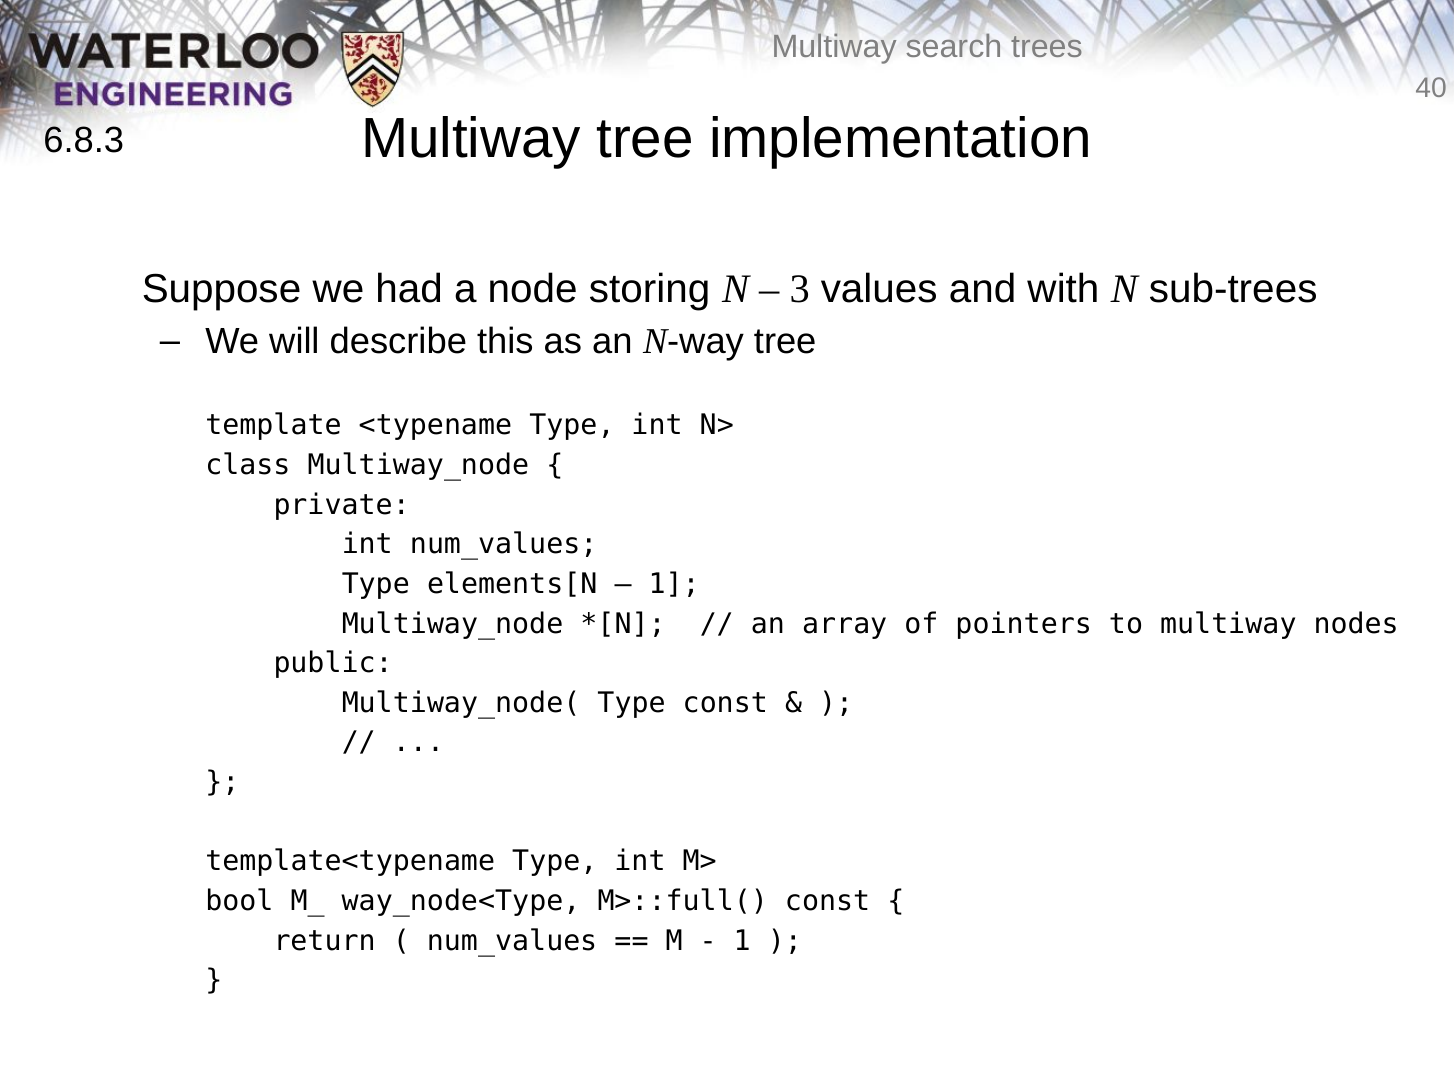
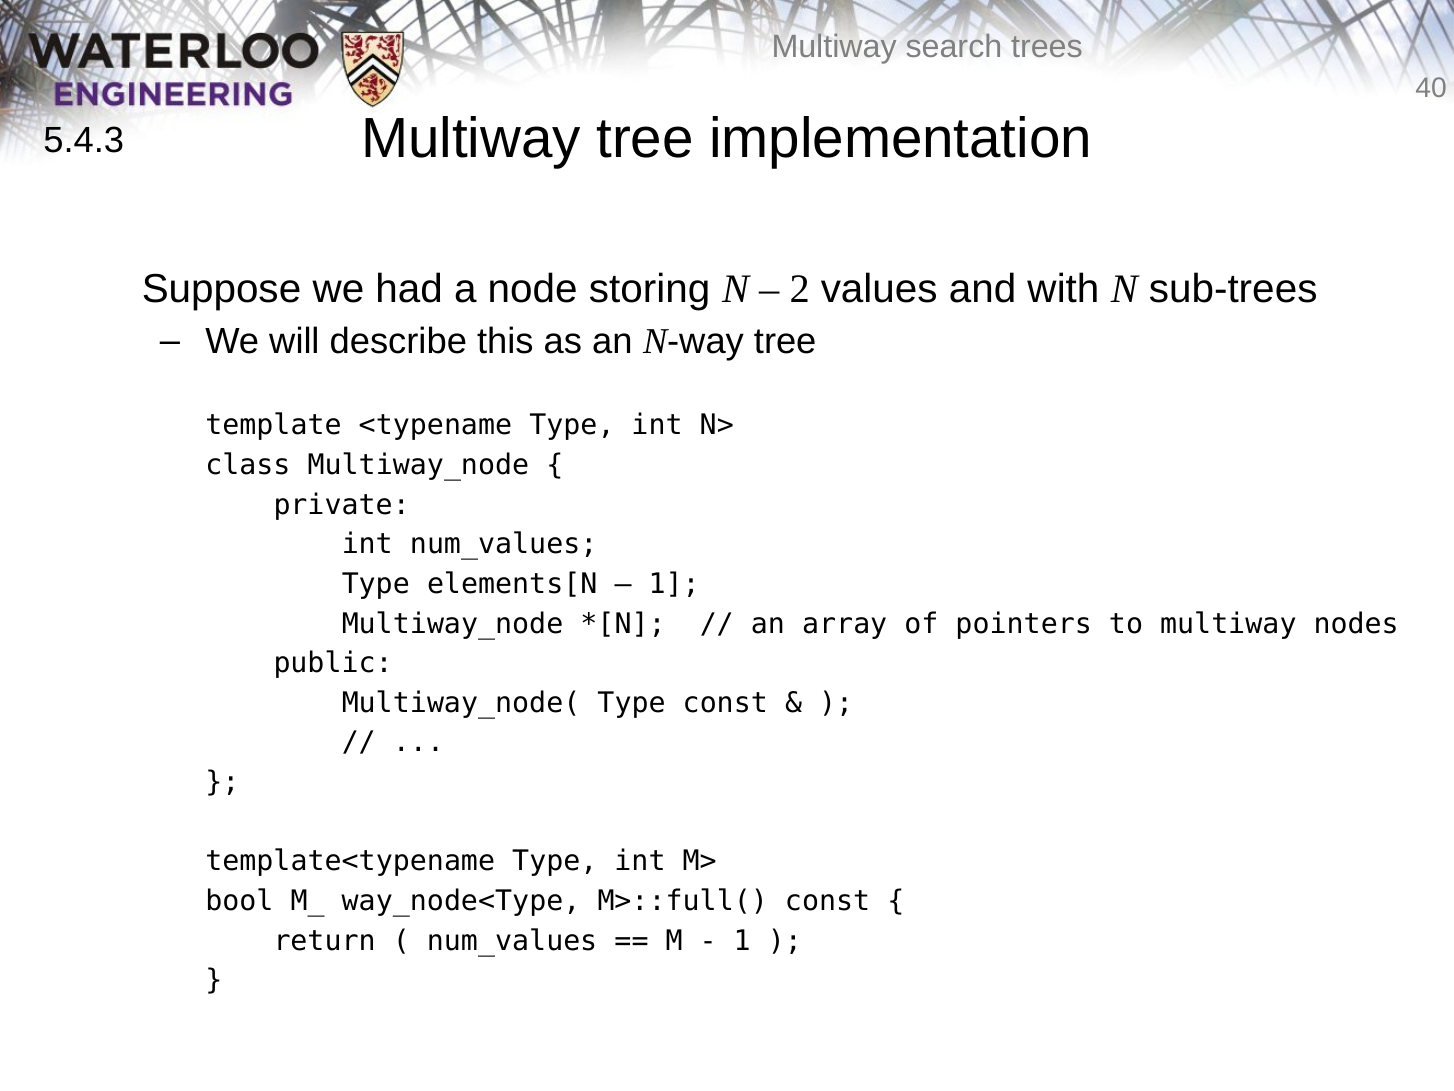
6.8.3: 6.8.3 -> 5.4.3
3: 3 -> 2
